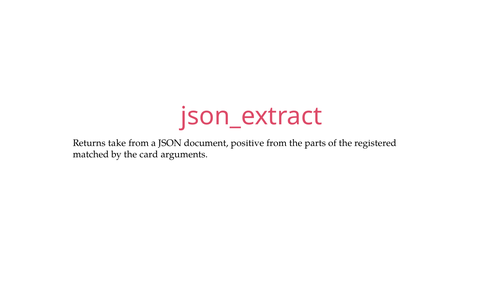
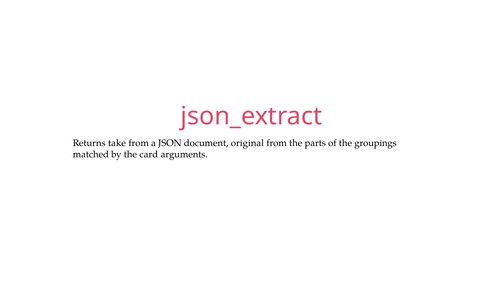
positive: positive -> original
registered: registered -> groupings
